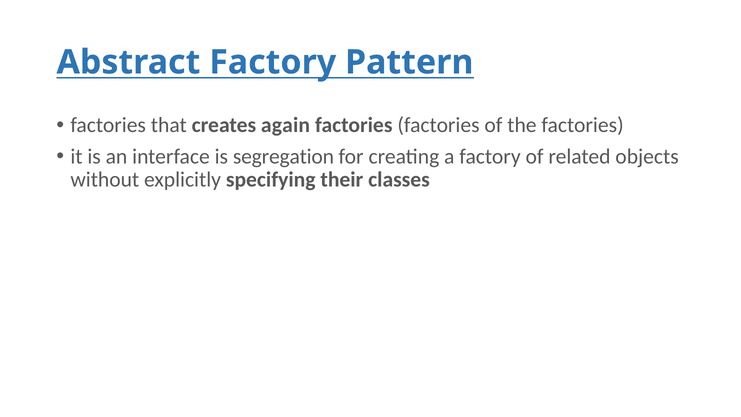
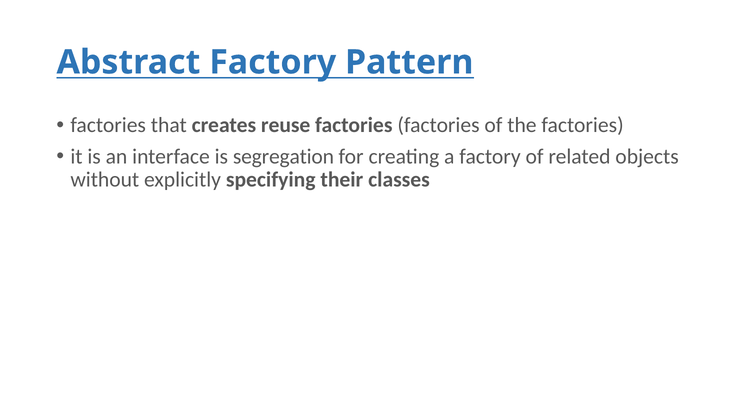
again: again -> reuse
